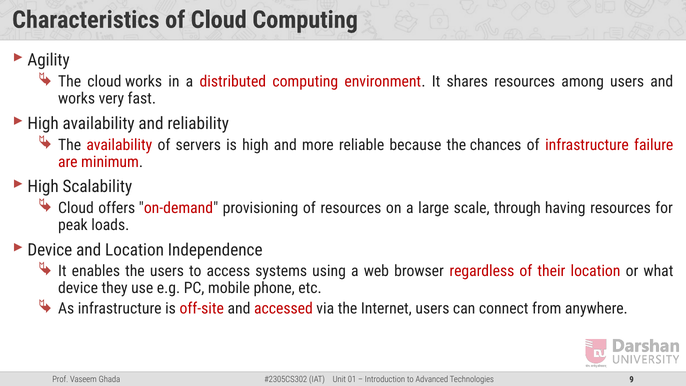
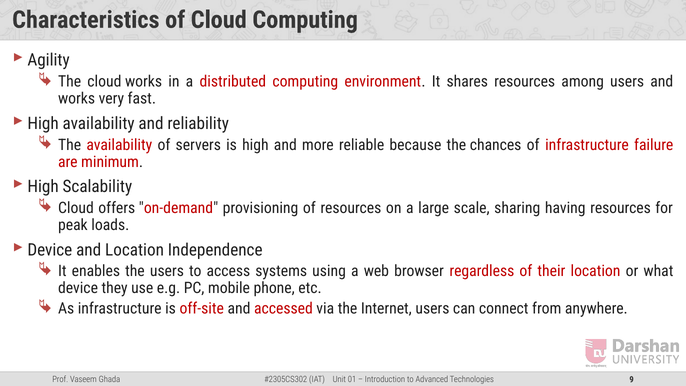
through: through -> sharing
